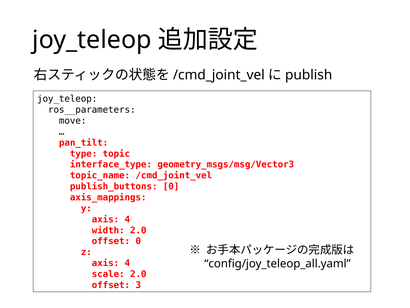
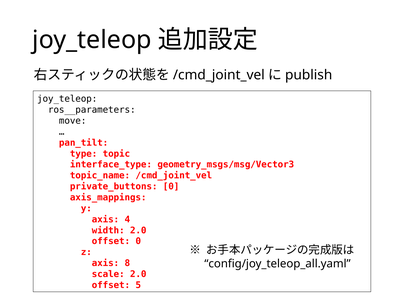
publish_buttons: publish_buttons -> private_buttons
4 at (127, 263): 4 -> 8
3: 3 -> 5
